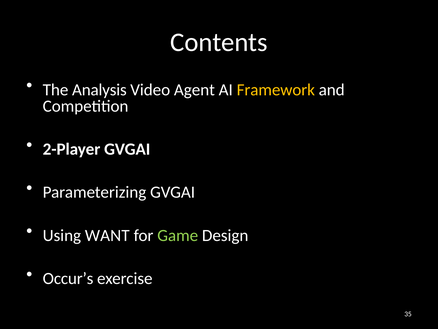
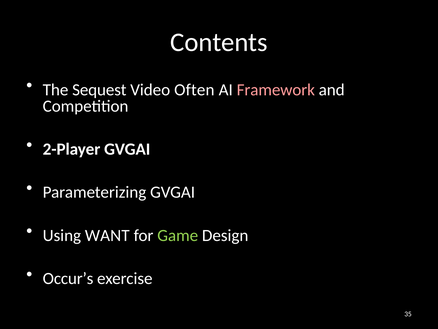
Analysis: Analysis -> Sequest
Agent: Agent -> Often
Framework colour: yellow -> pink
